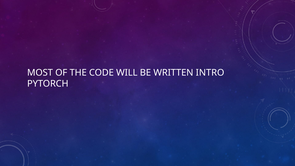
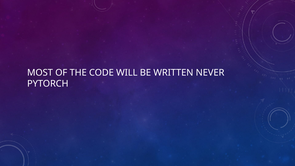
INTRO: INTRO -> NEVER
